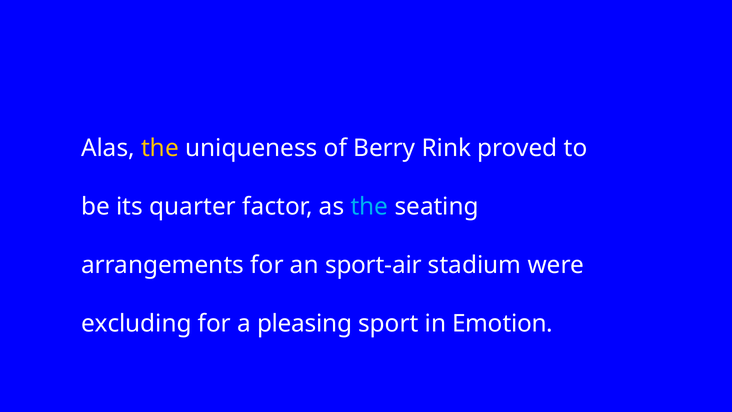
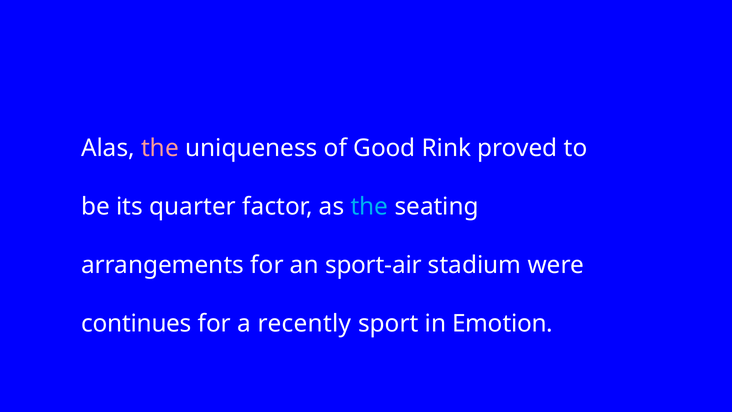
the at (160, 148) colour: yellow -> pink
Berry: Berry -> Good
excluding: excluding -> continues
pleasing: pleasing -> recently
